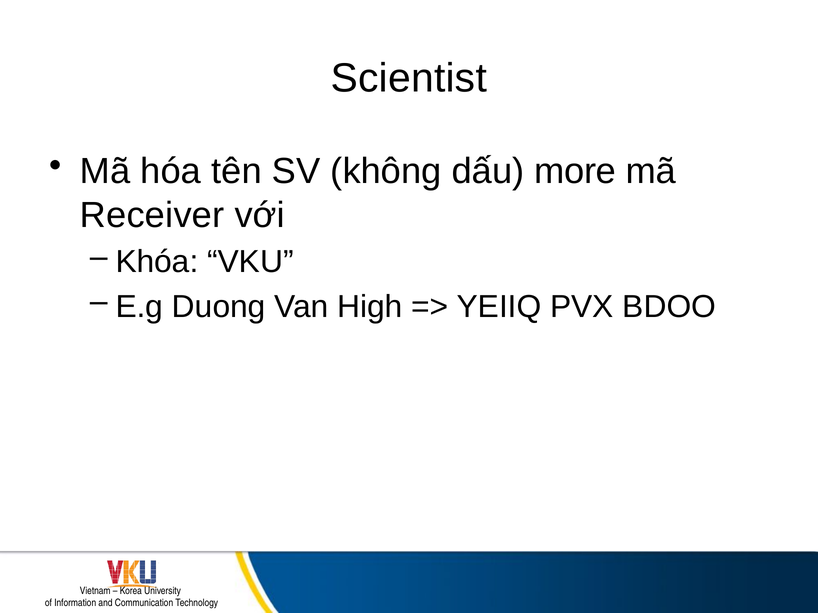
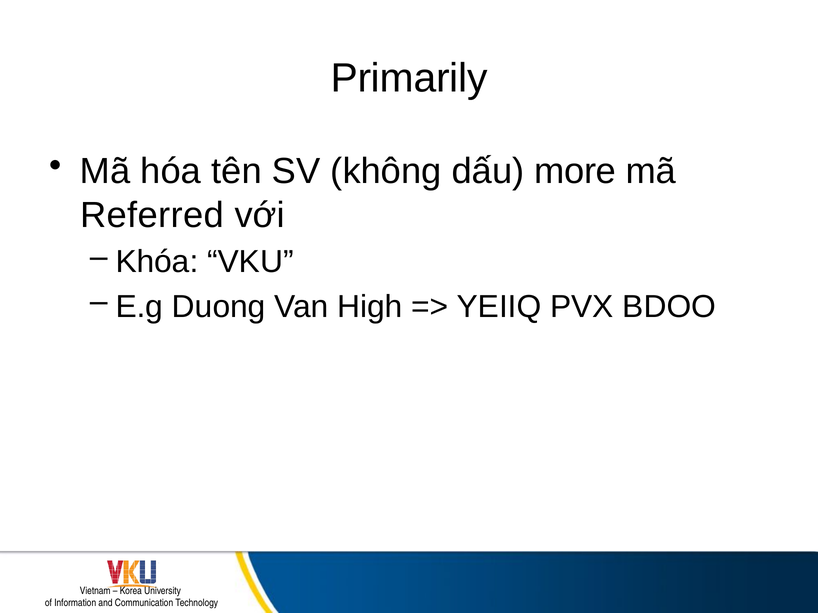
Scientist: Scientist -> Primarily
Receiver: Receiver -> Referred
